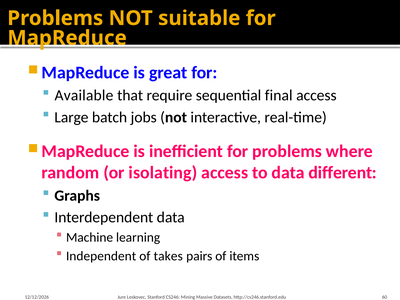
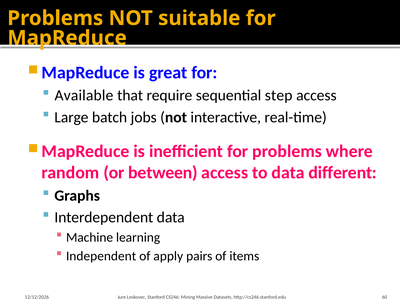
final: final -> step
isolating: isolating -> between
takes: takes -> apply
